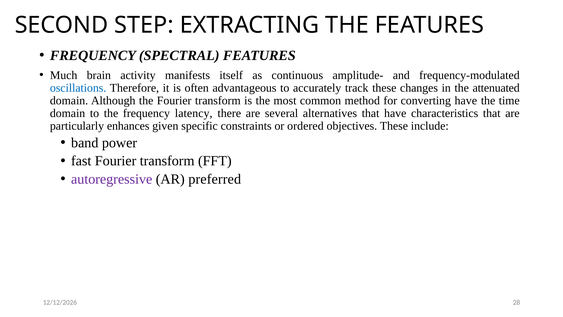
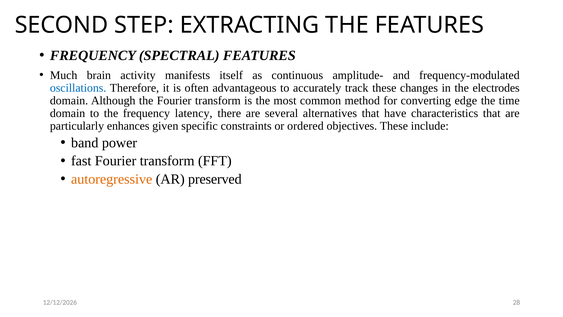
attenuated: attenuated -> electrodes
converting have: have -> edge
autoregressive colour: purple -> orange
preferred: preferred -> preserved
